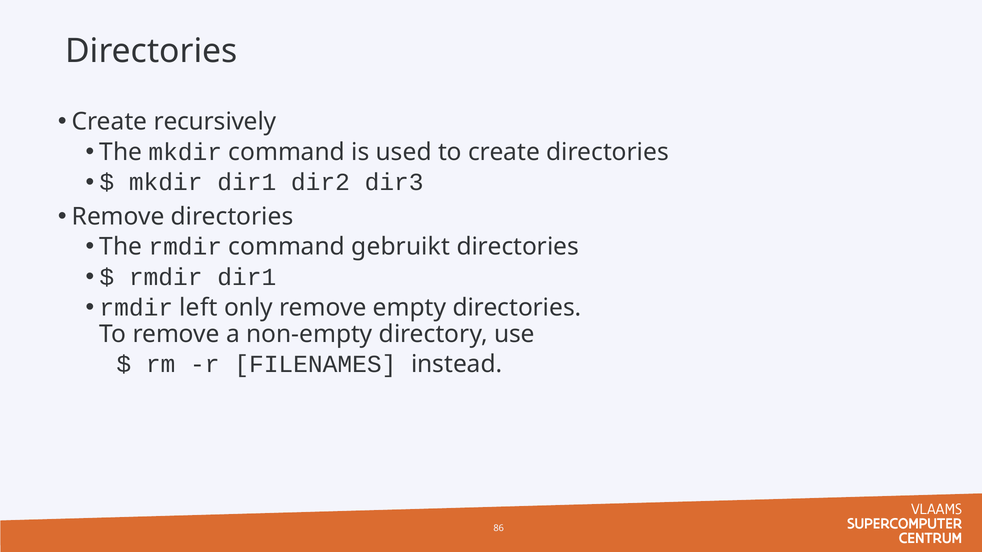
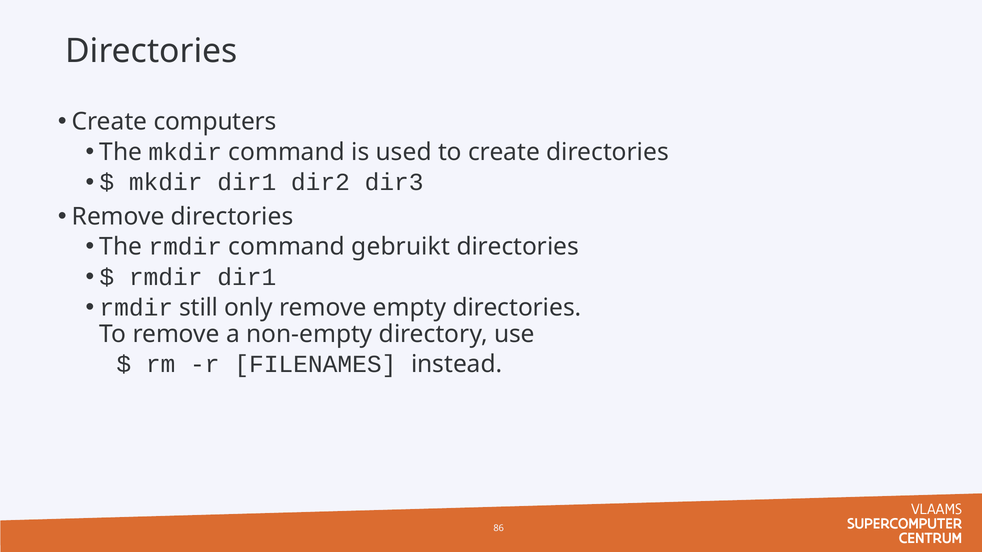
recursively: recursively -> computers
left: left -> still
